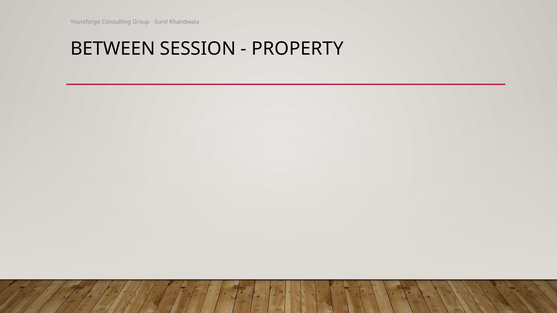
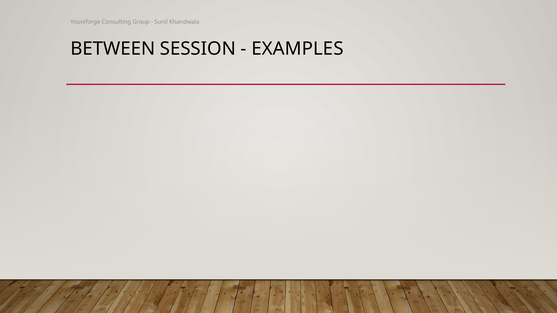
PROPERTY: PROPERTY -> EXAMPLES
